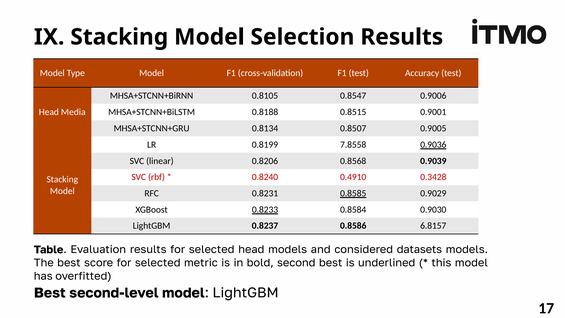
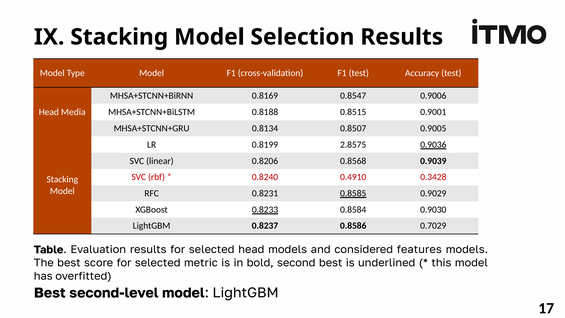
0.8105: 0.8105 -> 0.8169
7.8558: 7.8558 -> 2.8575
6.8157: 6.8157 -> 0.7029
datasets: datasets -> features
